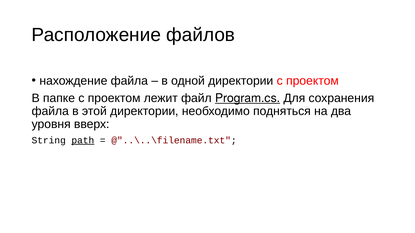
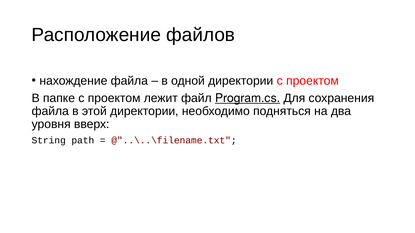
path underline: present -> none
